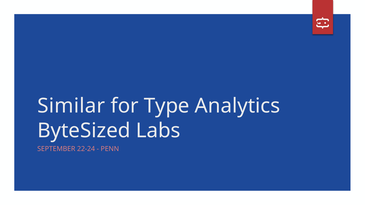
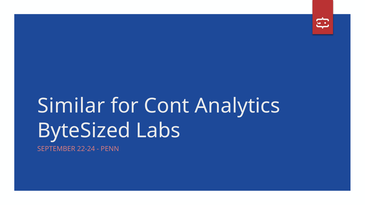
Type: Type -> Cont
